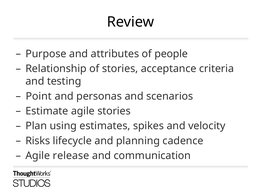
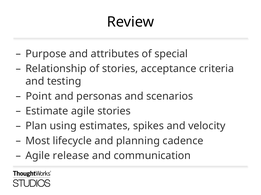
people: people -> special
Risks: Risks -> Most
